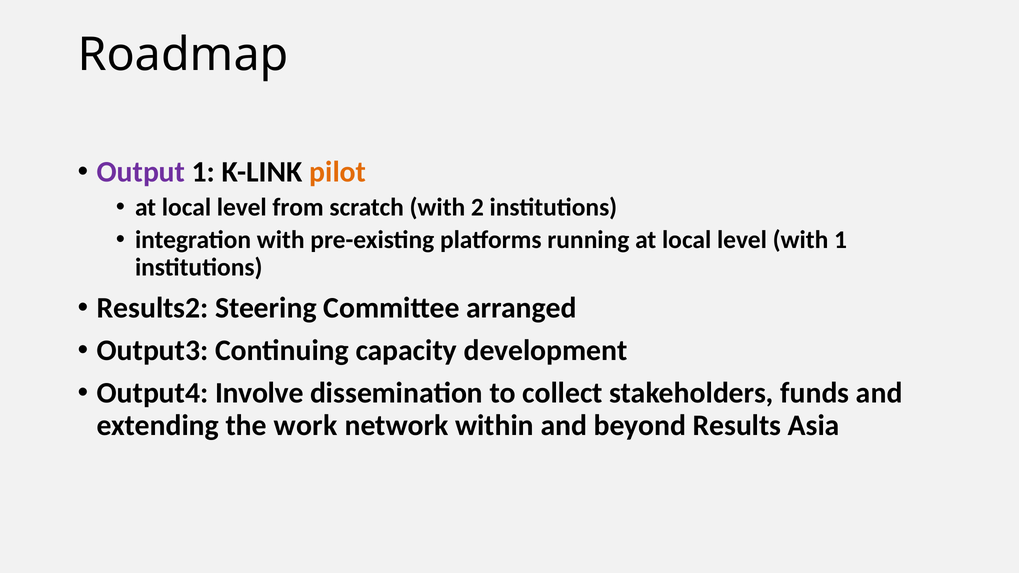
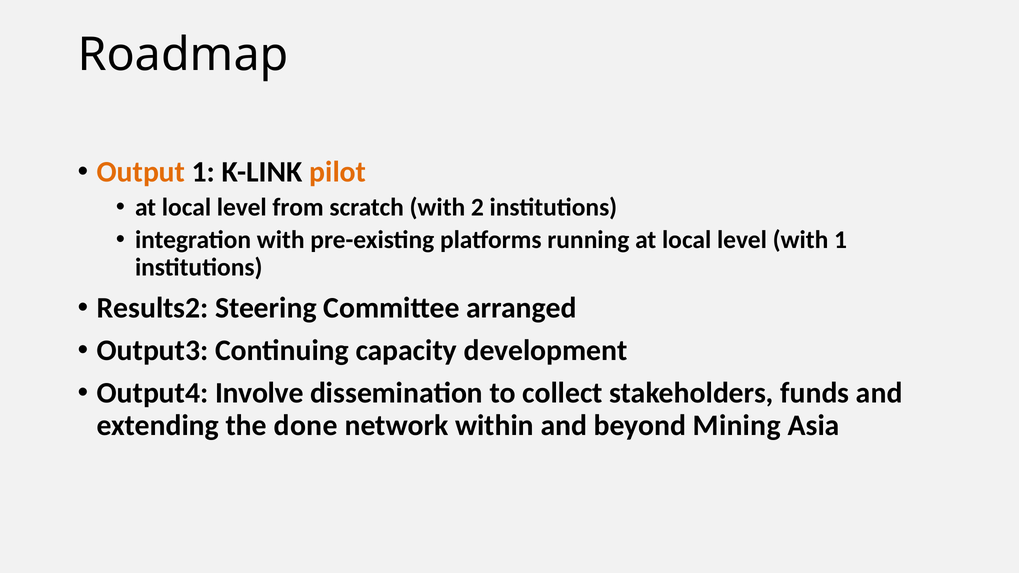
Output colour: purple -> orange
work: work -> done
Results: Results -> Mining
